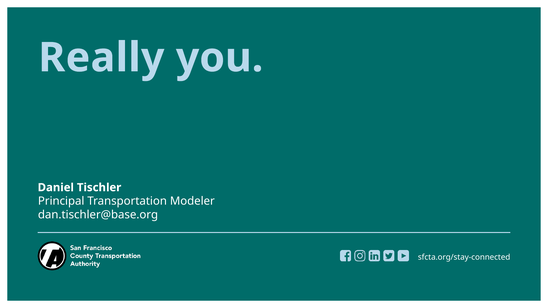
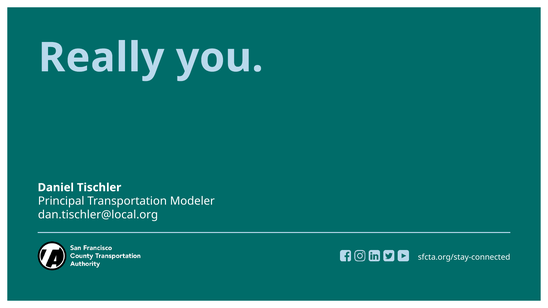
dan.tischler@base.org: dan.tischler@base.org -> dan.tischler@local.org
